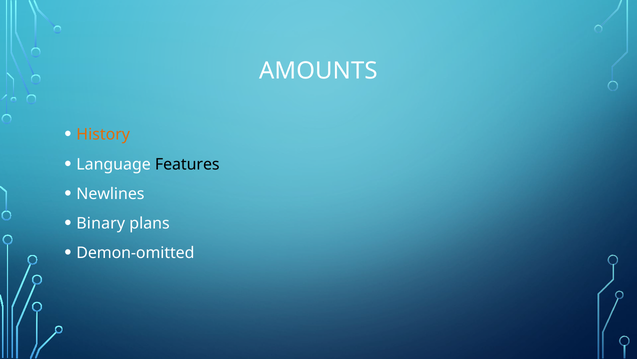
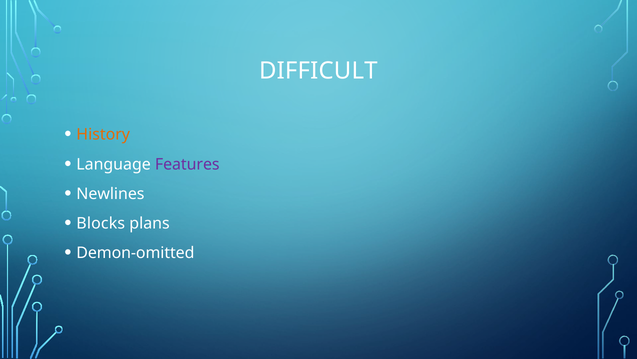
AMOUNTS: AMOUNTS -> DIFFICULT
Features colour: black -> purple
Binary: Binary -> Blocks
